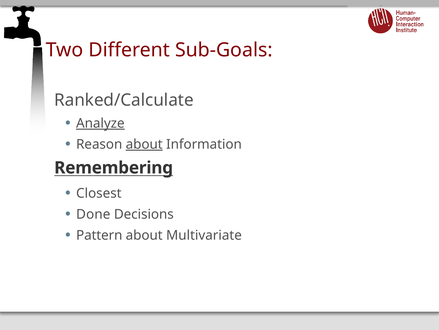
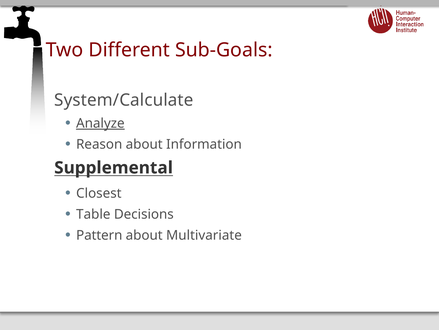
Ranked/Calculate: Ranked/Calculate -> System/Calculate
about at (144, 144) underline: present -> none
Remembering: Remembering -> Supplemental
Done: Done -> Table
